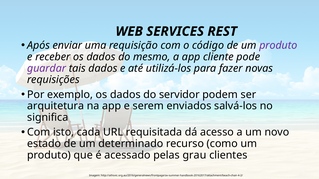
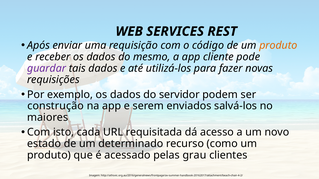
produto at (278, 45) colour: purple -> orange
arquitetura: arquitetura -> construção
significa: significa -> maiores
